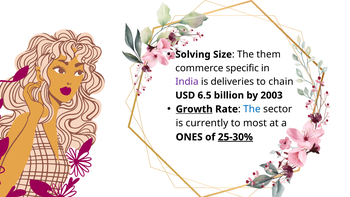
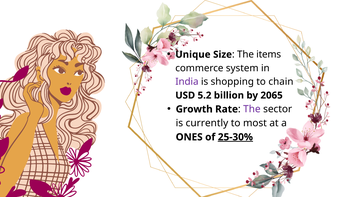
Solving: Solving -> Unique
them: them -> items
specific: specific -> system
deliveries: deliveries -> shopping
6.5: 6.5 -> 5.2
2003: 2003 -> 2065
Growth underline: present -> none
The at (252, 109) colour: blue -> purple
